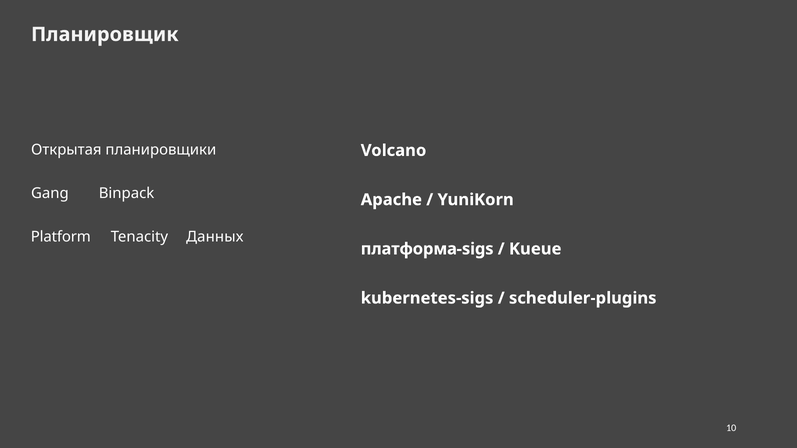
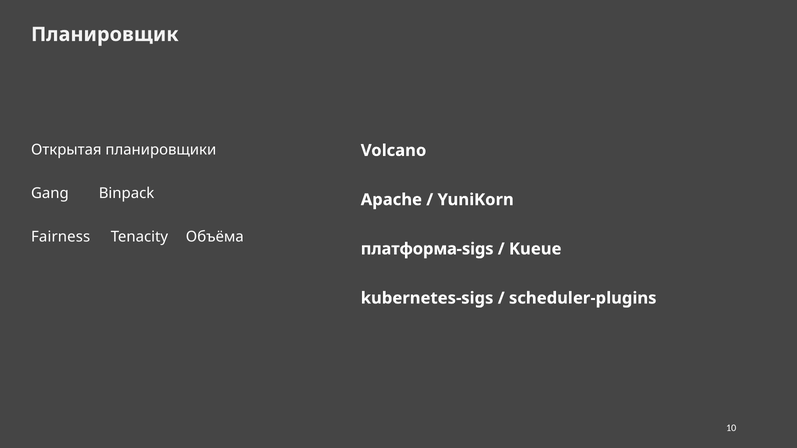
Platform: Platform -> Fairness
Данных: Данных -> Объёма
